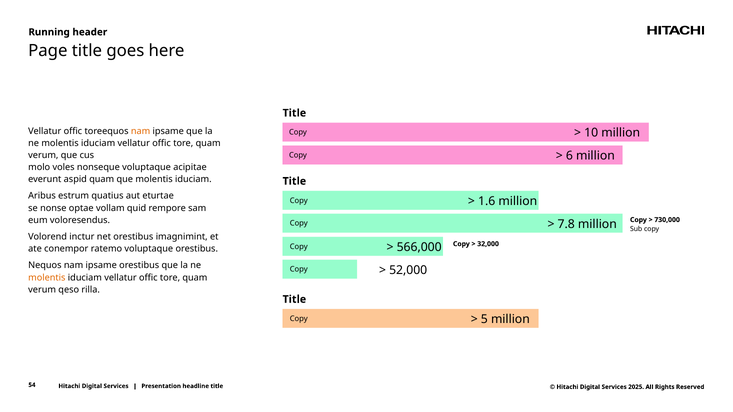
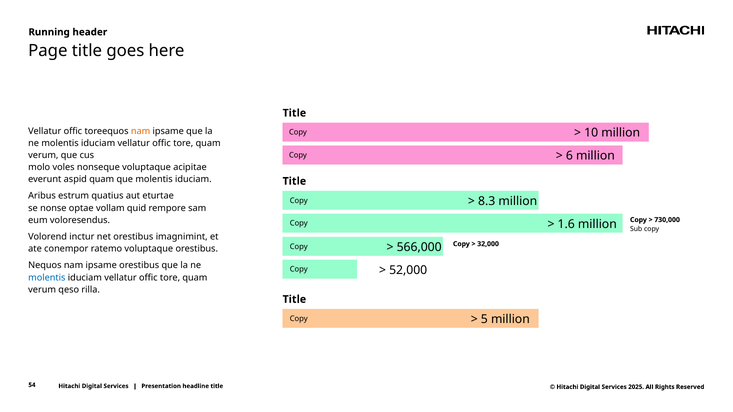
1.6: 1.6 -> 8.3
7.8: 7.8 -> 1.6
molentis at (47, 278) colour: orange -> blue
